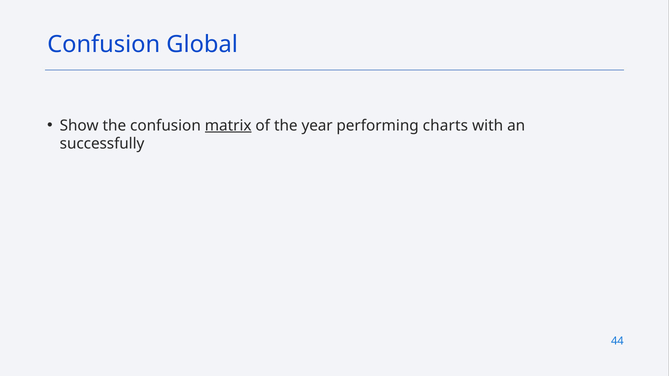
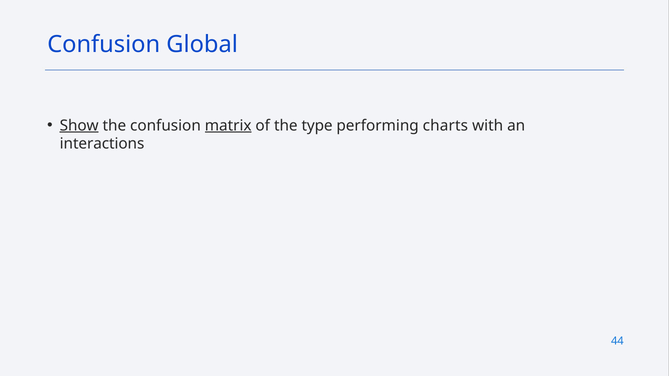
Show underline: none -> present
year: year -> type
successfully: successfully -> interactions
